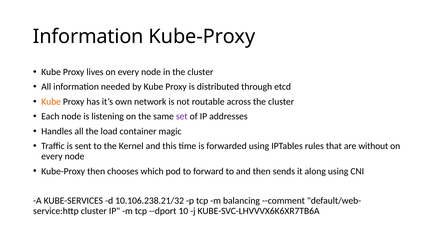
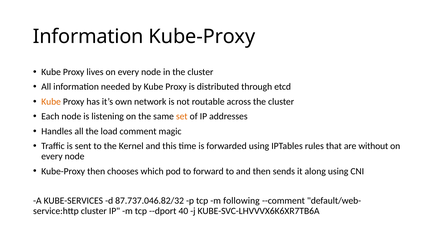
set colour: purple -> orange
container: container -> comment
10.106.238.21/32: 10.106.238.21/32 -> 87.737.046.82/32
balancing: balancing -> following
10: 10 -> 40
